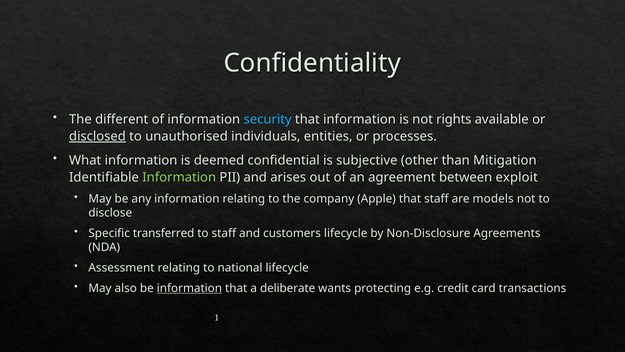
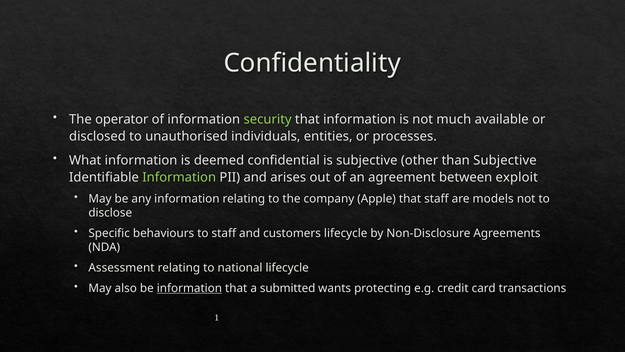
different: different -> operator
security colour: light blue -> light green
rights: rights -> much
disclosed underline: present -> none
than Mitigation: Mitigation -> Subjective
transferred: transferred -> behaviours
deliberate: deliberate -> submitted
